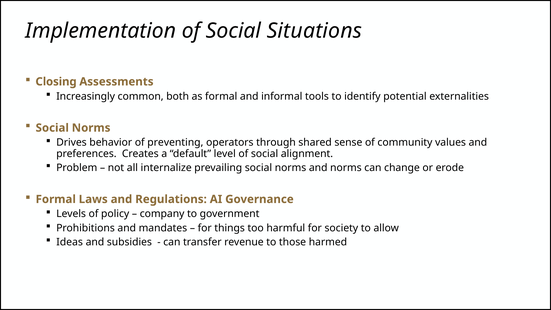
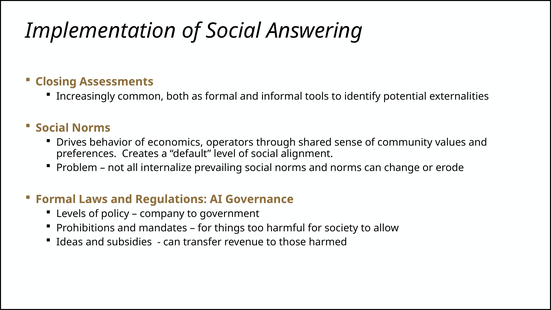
Situations: Situations -> Answering
preventing: preventing -> economics
